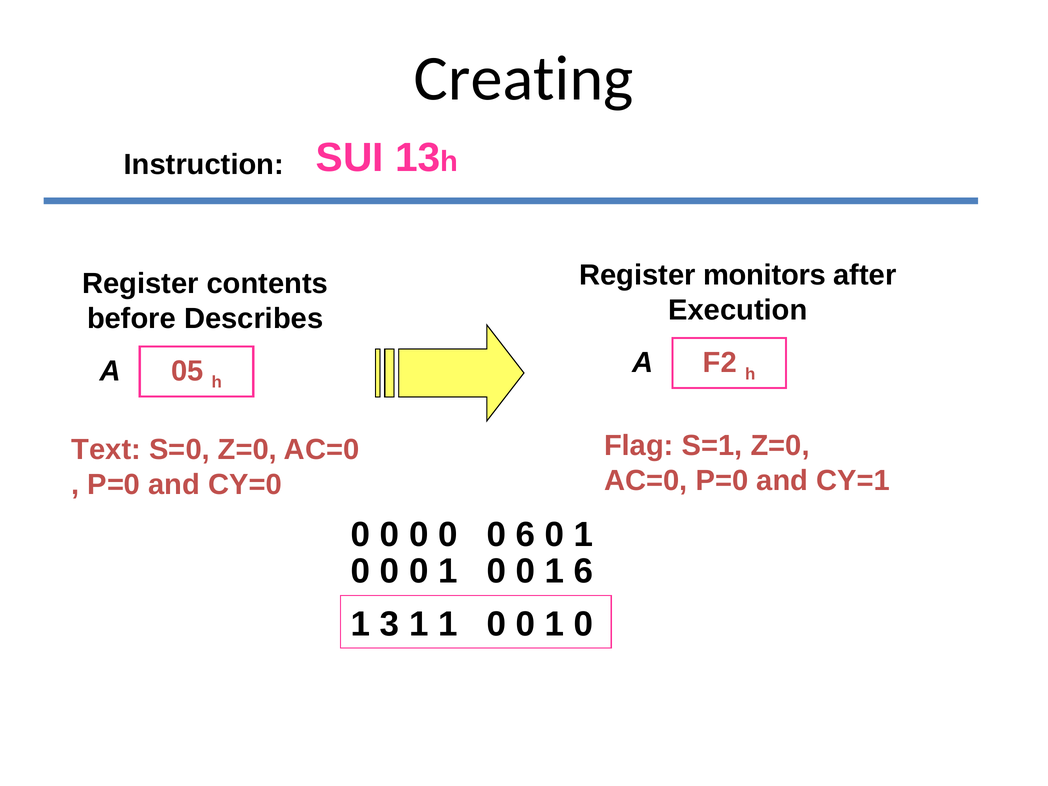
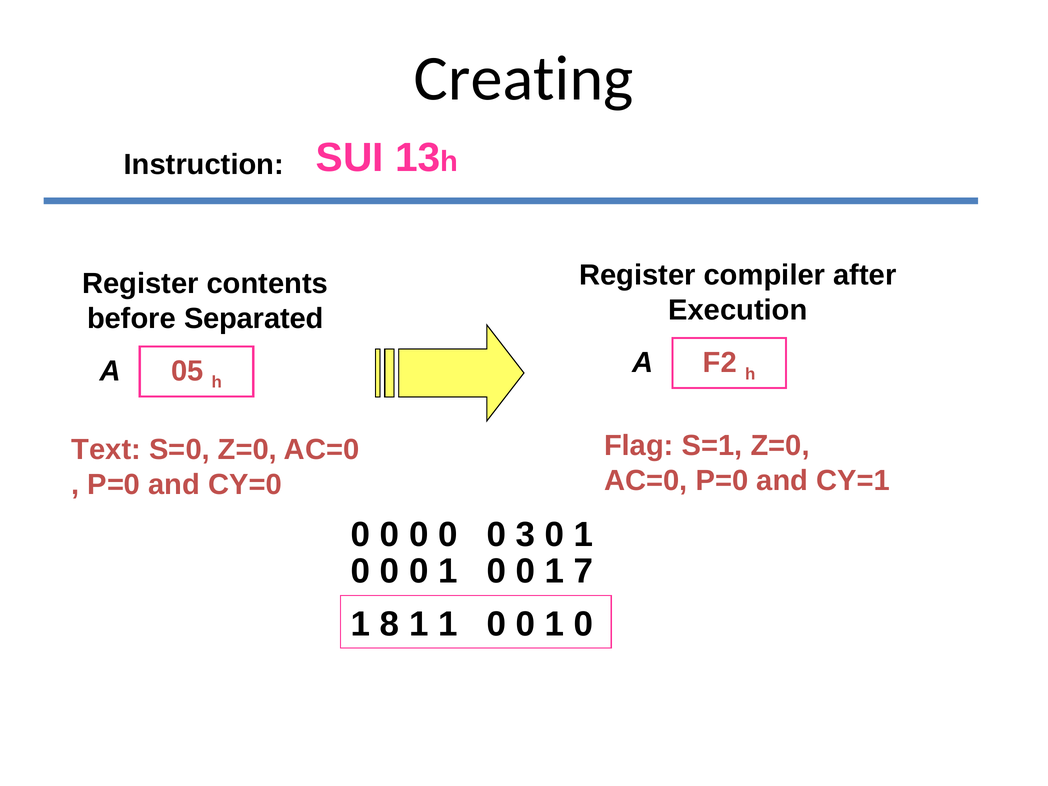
monitors: monitors -> compiler
Describes: Describes -> Separated
0 6: 6 -> 3
1 6: 6 -> 7
3: 3 -> 8
